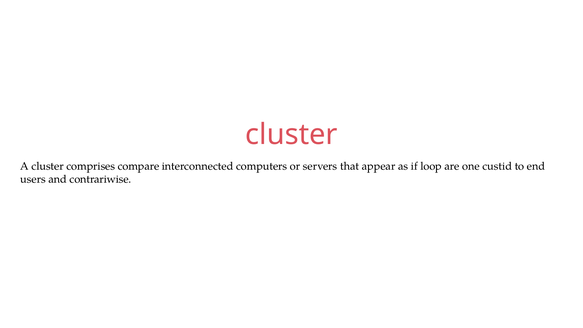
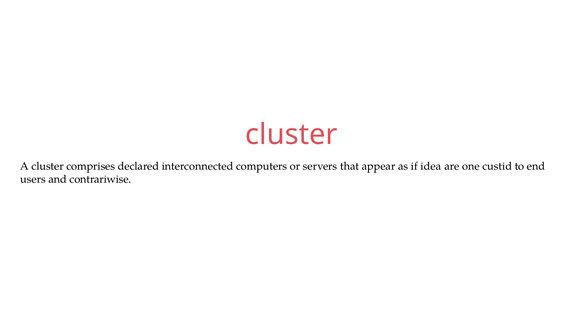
compare: compare -> declared
loop: loop -> idea
